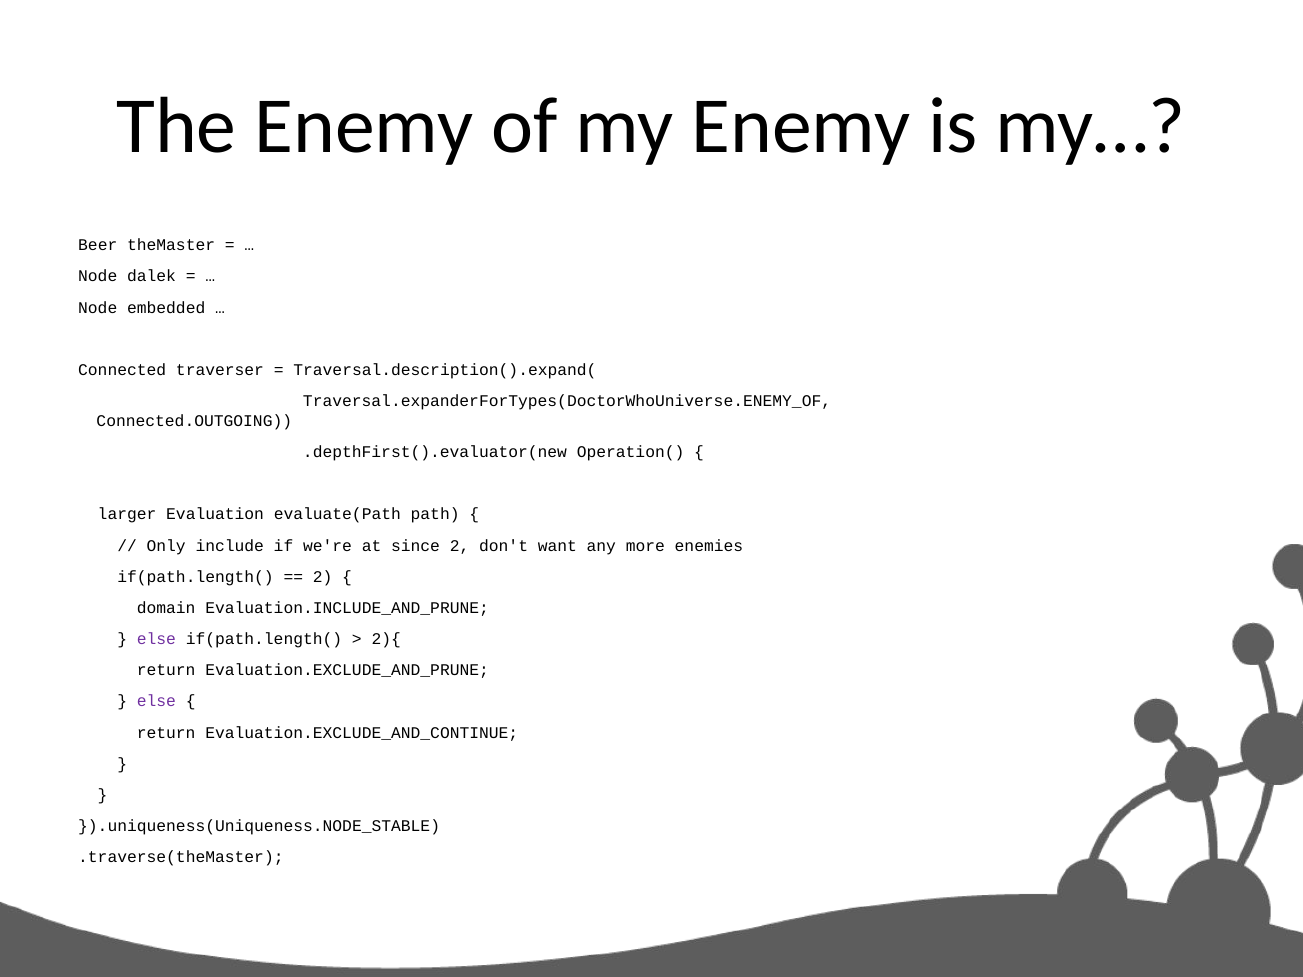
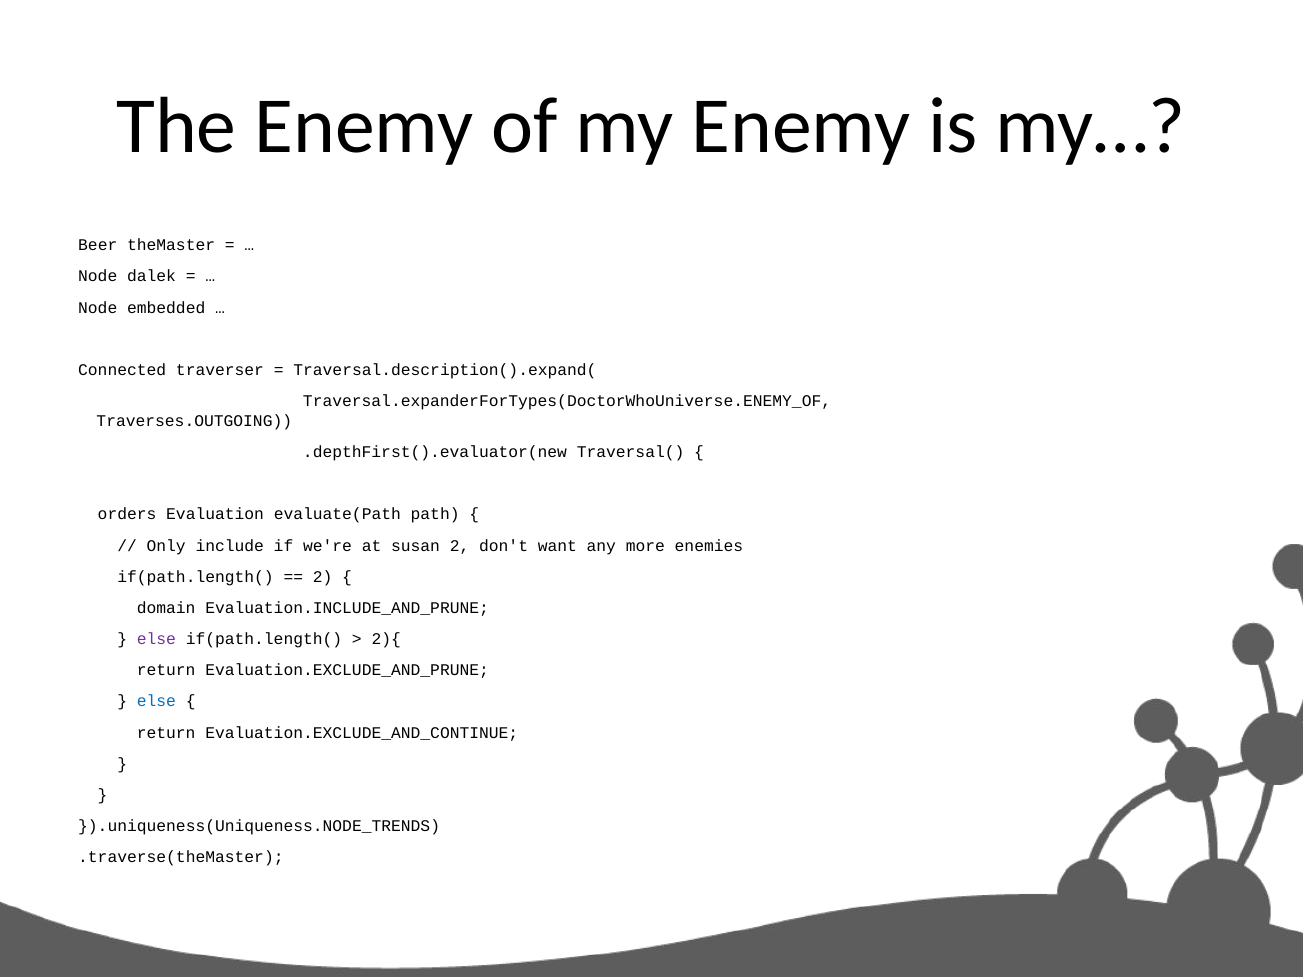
Connected.OUTGOING: Connected.OUTGOING -> Traverses.OUTGOING
Operation(: Operation( -> Traversal(
larger: larger -> orders
since: since -> susan
else at (156, 702) colour: purple -> blue
}).uniqueness(Uniqueness.NODE_STABLE: }).uniqueness(Uniqueness.NODE_STABLE -> }).uniqueness(Uniqueness.NODE_TRENDS
